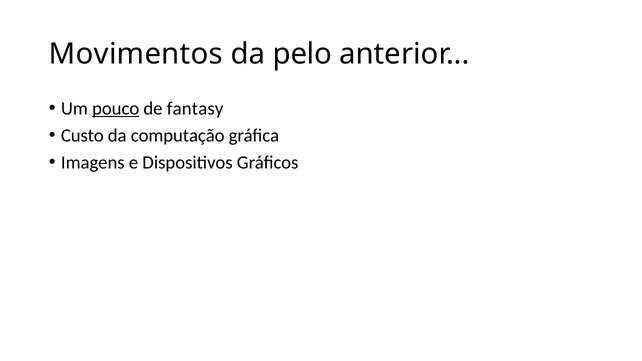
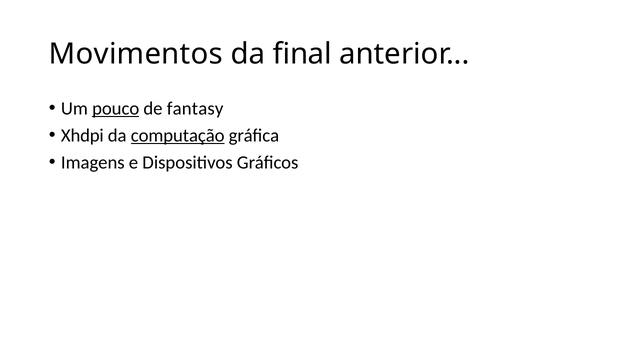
pelo: pelo -> final
Custo: Custo -> Xhdpi
computação underline: none -> present
